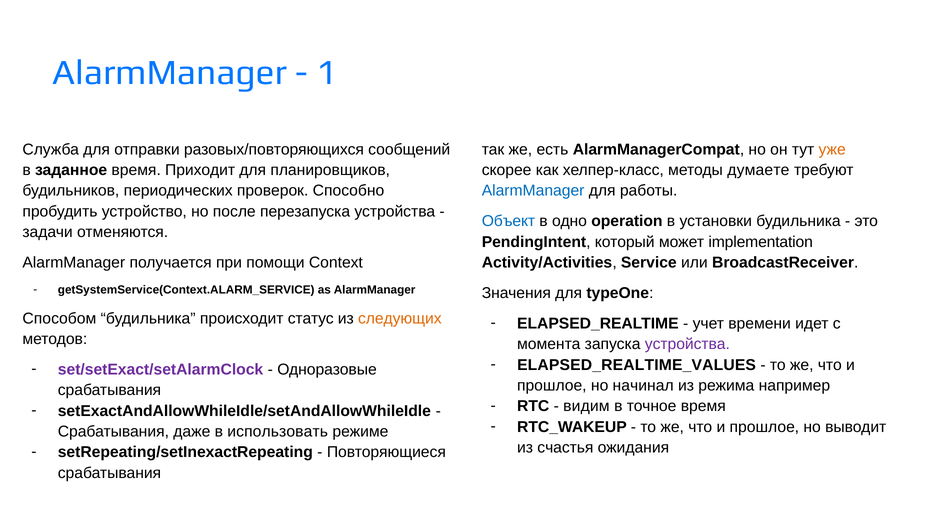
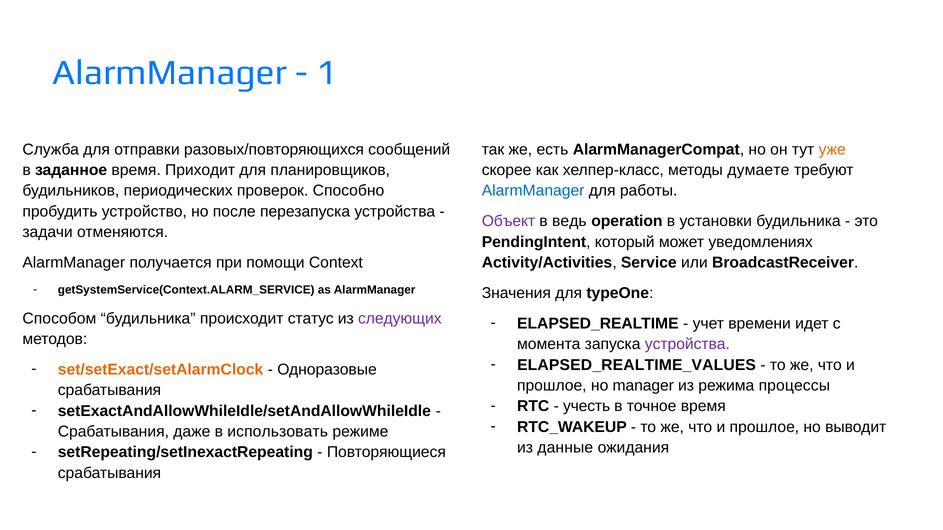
Объект colour: blue -> purple
одно: одно -> ведь
implementation: implementation -> уведомлениях
следующих colour: orange -> purple
set/setExact/setAlarmClock colour: purple -> orange
начинал: начинал -> manager
например: например -> процессы
видим: видим -> учесть
счастья: счастья -> данные
